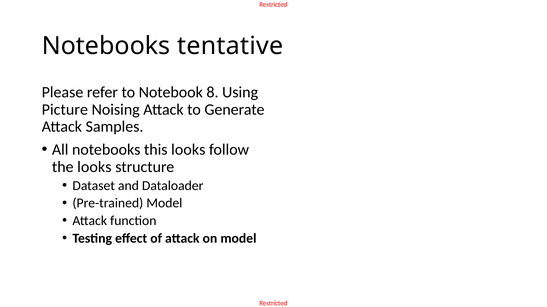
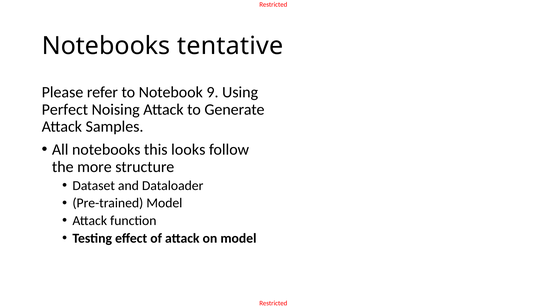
8: 8 -> 9
Picture: Picture -> Perfect
the looks: looks -> more
